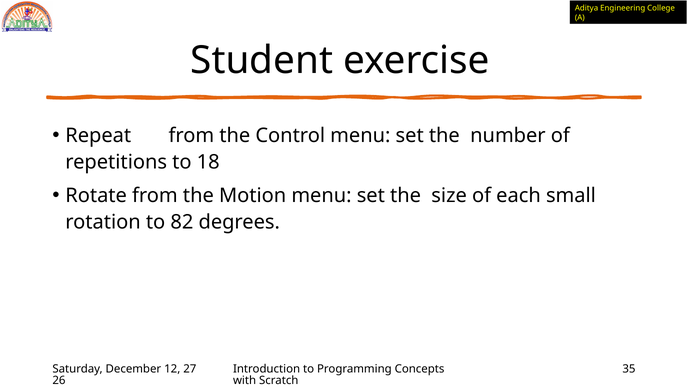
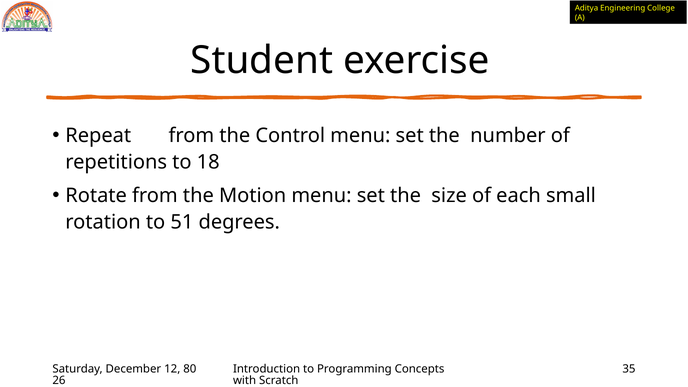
82: 82 -> 51
27: 27 -> 80
